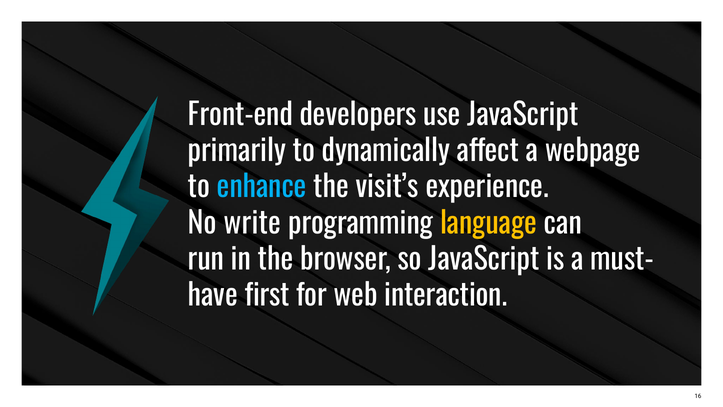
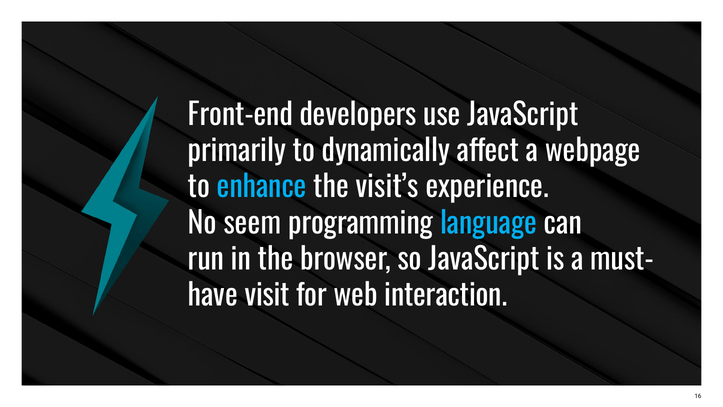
write: write -> seem
language colour: yellow -> light blue
first: first -> visit
